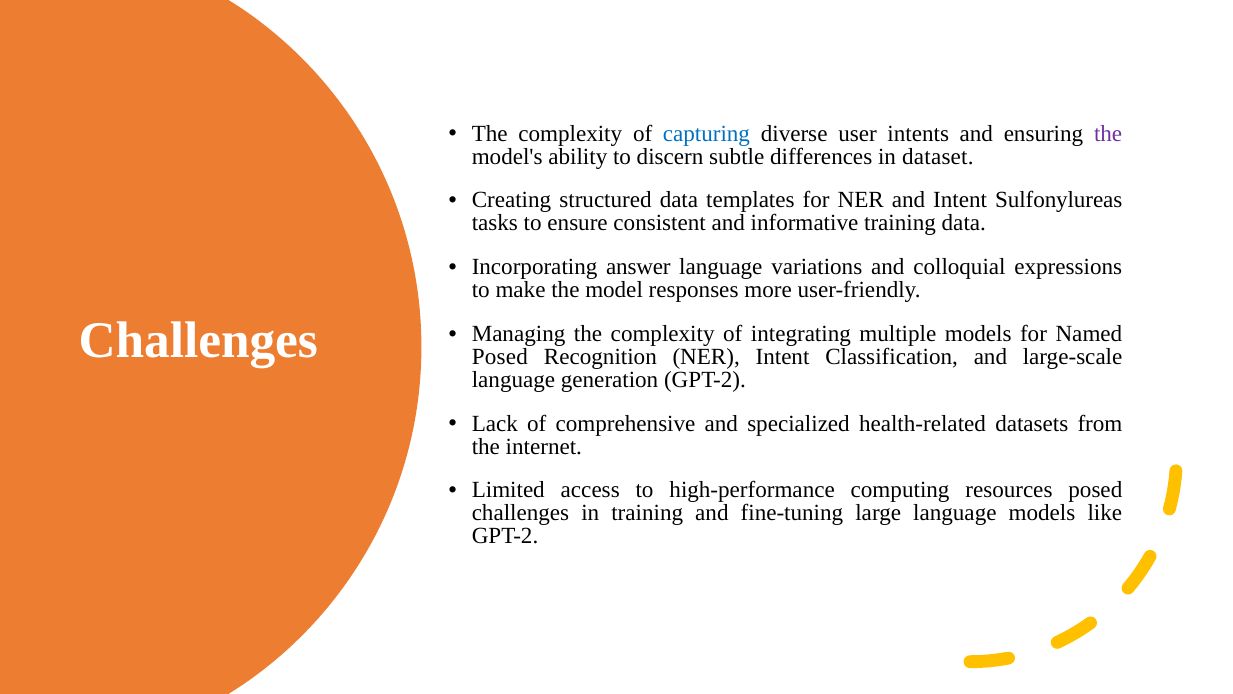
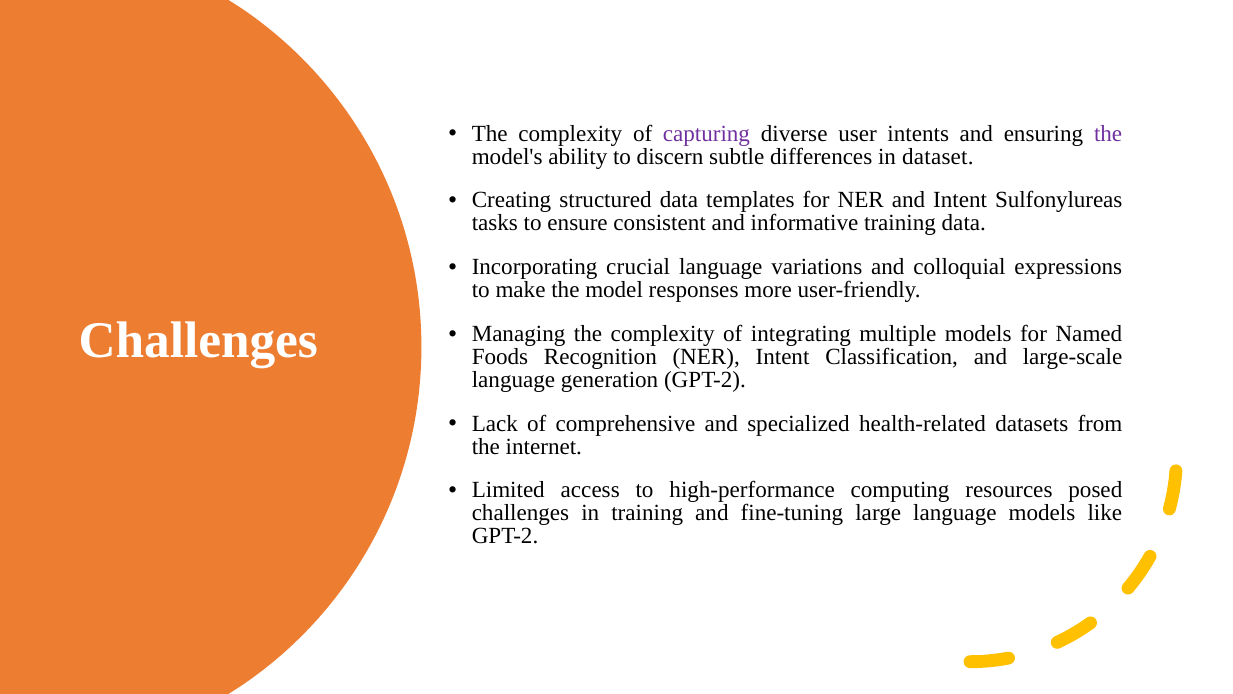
capturing colour: blue -> purple
answer: answer -> crucial
Posed at (500, 356): Posed -> Foods
